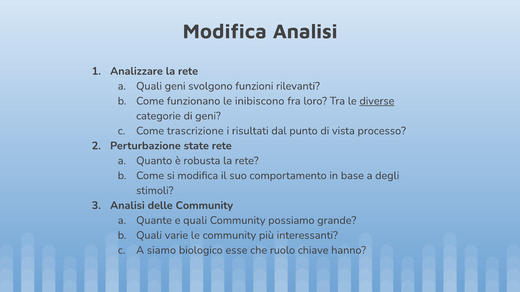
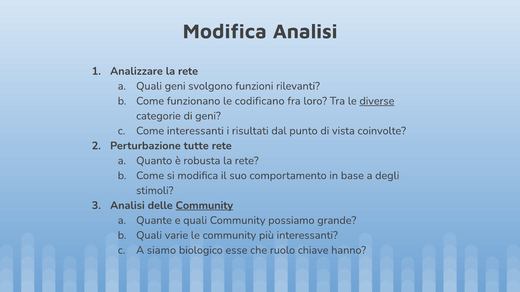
inibiscono: inibiscono -> codificano
Come trascrizione: trascrizione -> interessanti
processo: processo -> coinvolte
state: state -> tutte
Community at (204, 206) underline: none -> present
